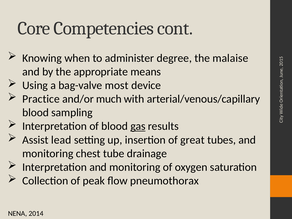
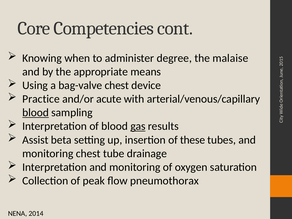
bag-valve most: most -> chest
much: much -> acute
blood at (36, 113) underline: none -> present
lead: lead -> beta
great: great -> these
